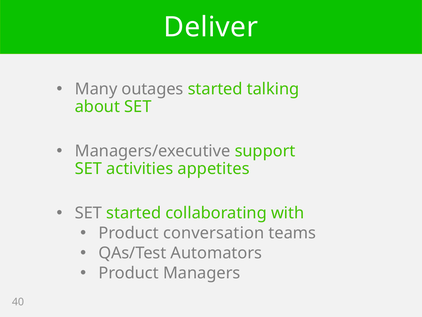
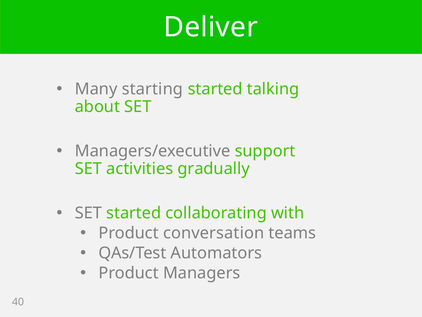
outages: outages -> starting
appetites: appetites -> gradually
